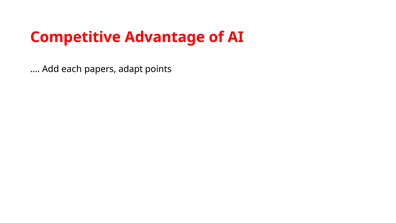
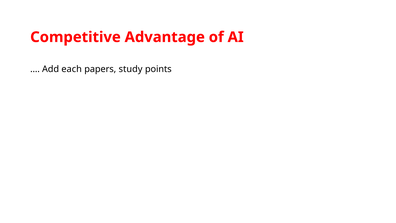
adapt: adapt -> study
